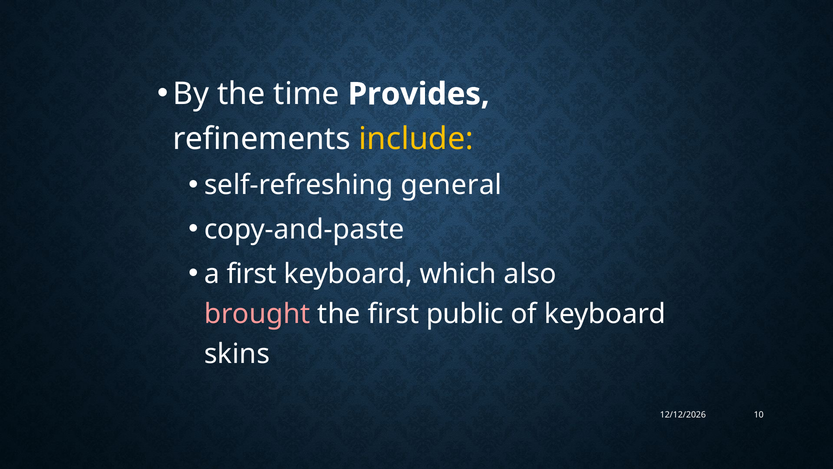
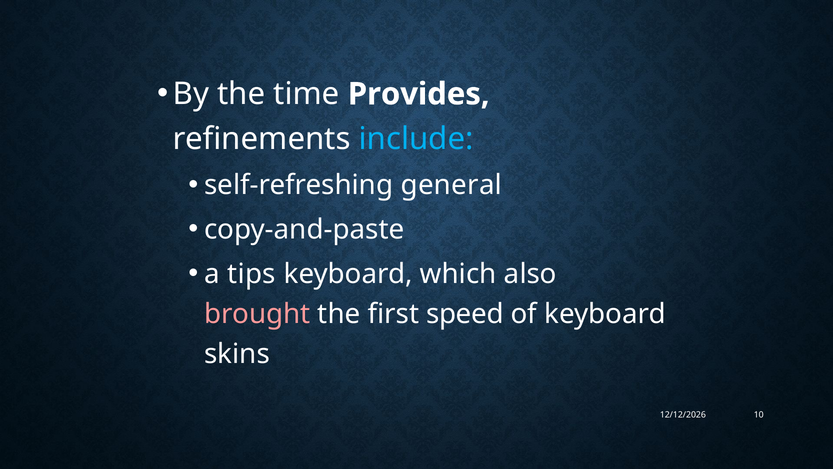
include colour: yellow -> light blue
a first: first -> tips
public: public -> speed
